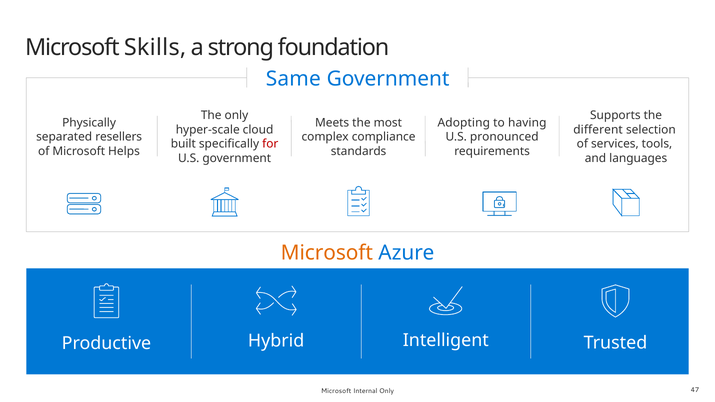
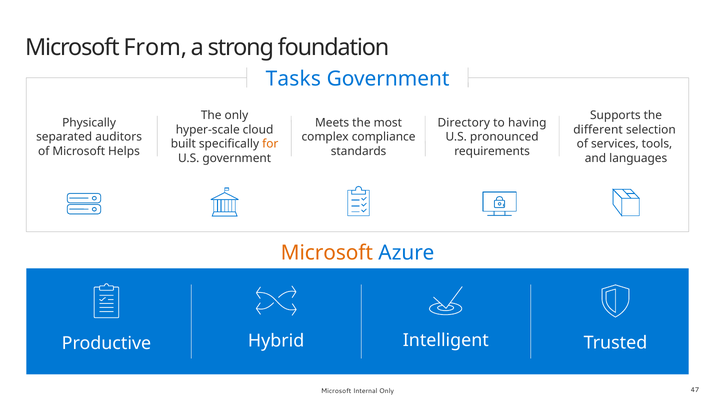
Skills: Skills -> From
Same: Same -> Tasks
Adopting: Adopting -> Directory
resellers: resellers -> auditors
for colour: red -> orange
